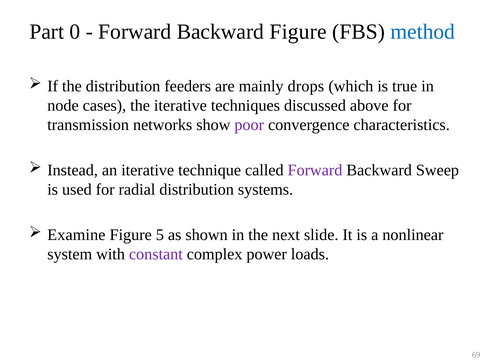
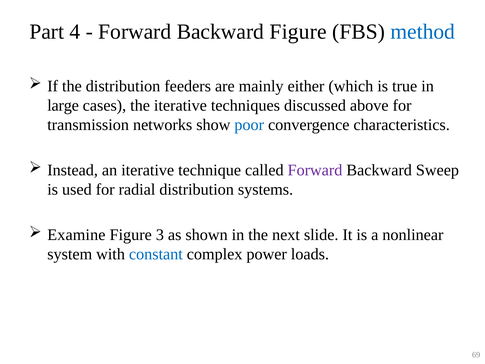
0: 0 -> 4
drops: drops -> either
node: node -> large
poor colour: purple -> blue
5: 5 -> 3
constant colour: purple -> blue
